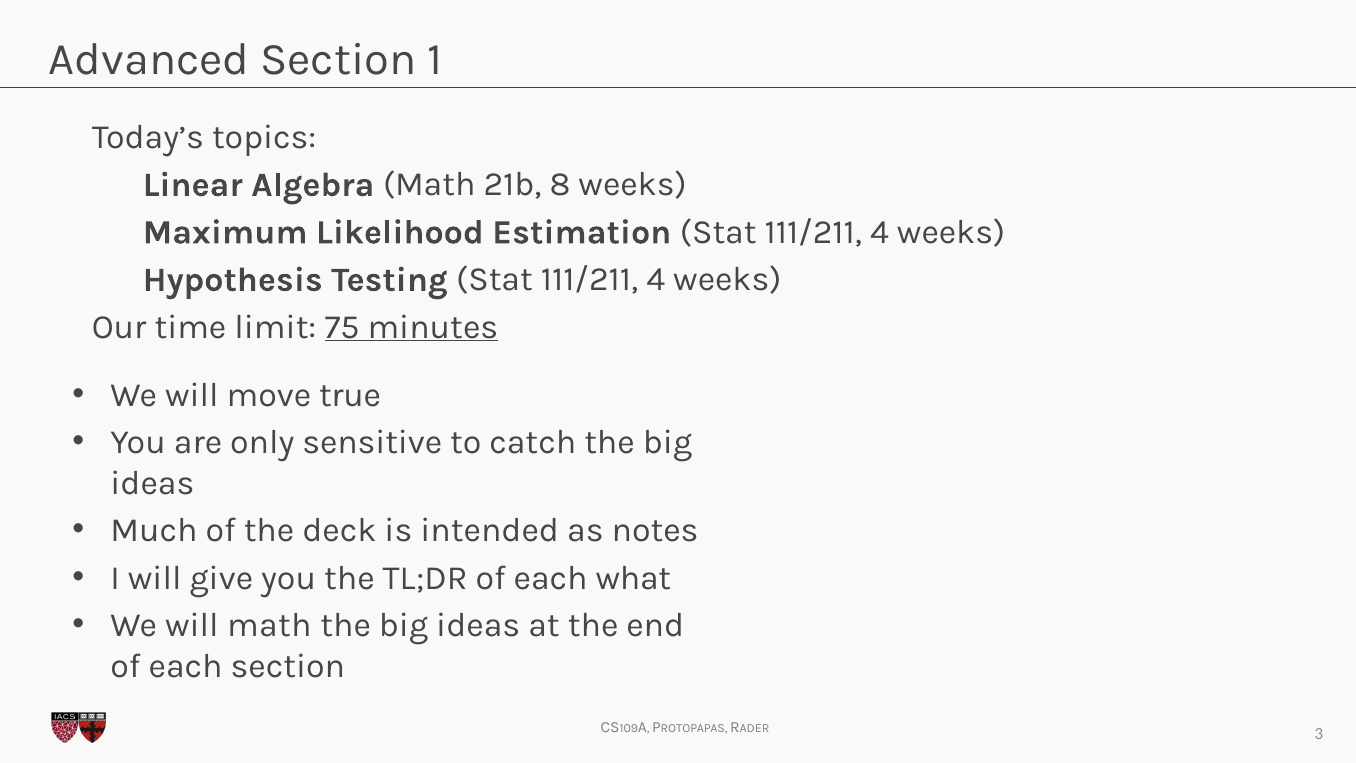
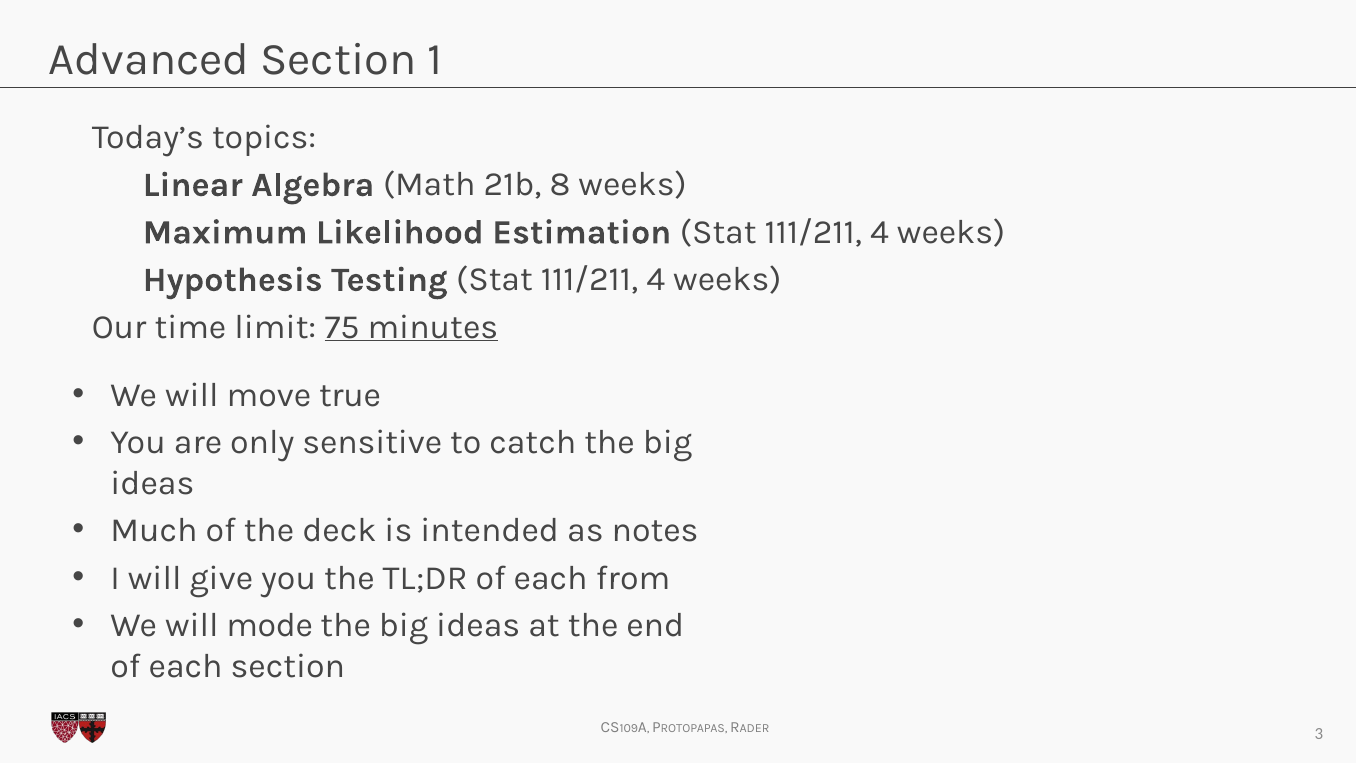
what: what -> from
will math: math -> mode
